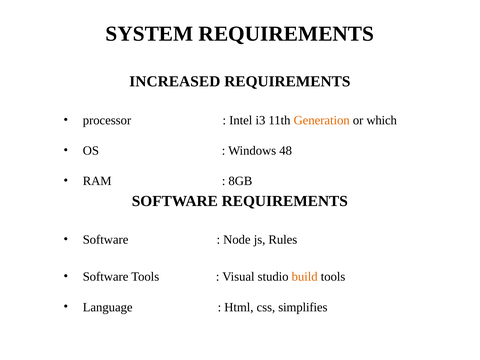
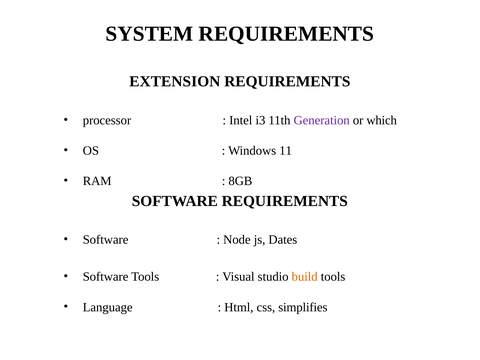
INCREASED: INCREASED -> EXTENSION
Generation colour: orange -> purple
48: 48 -> 11
Rules: Rules -> Dates
